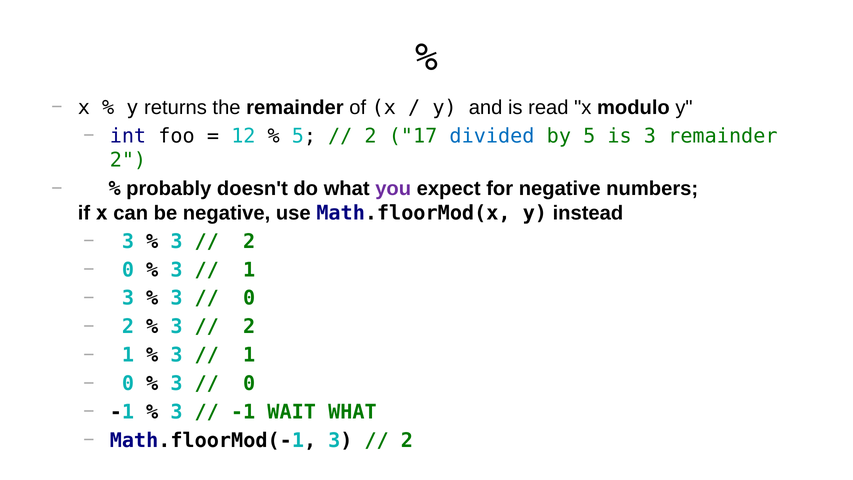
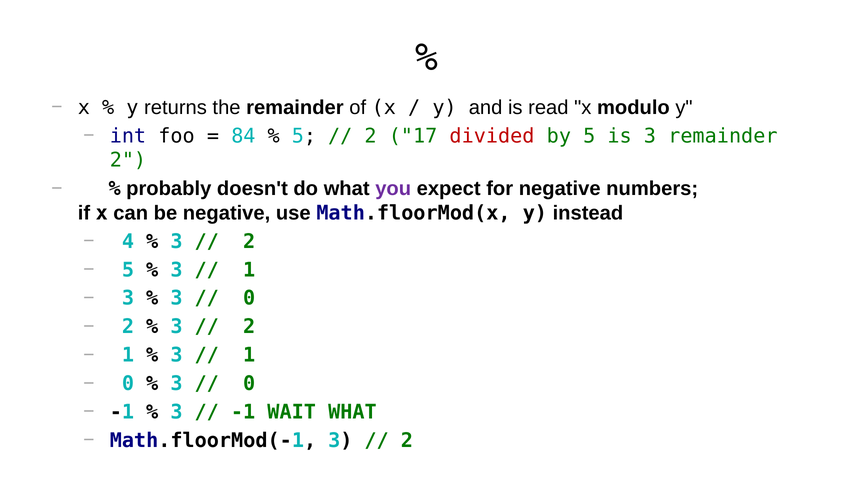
12: 12 -> 84
divided colour: blue -> red
3 at (128, 241): 3 -> 4
0 at (128, 270): 0 -> 5
